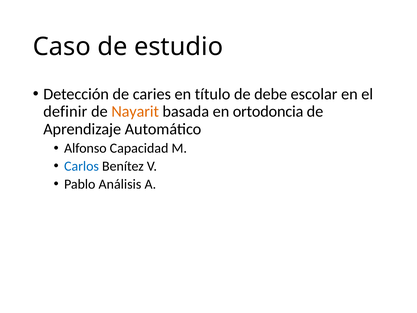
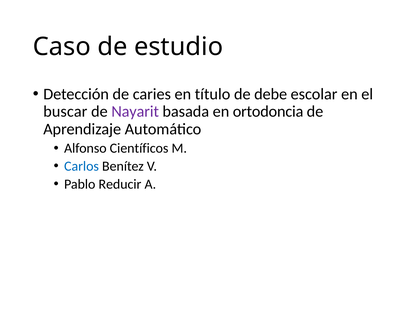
definir: definir -> buscar
Nayarit colour: orange -> purple
Capacidad: Capacidad -> Científicos
Análisis: Análisis -> Reducir
